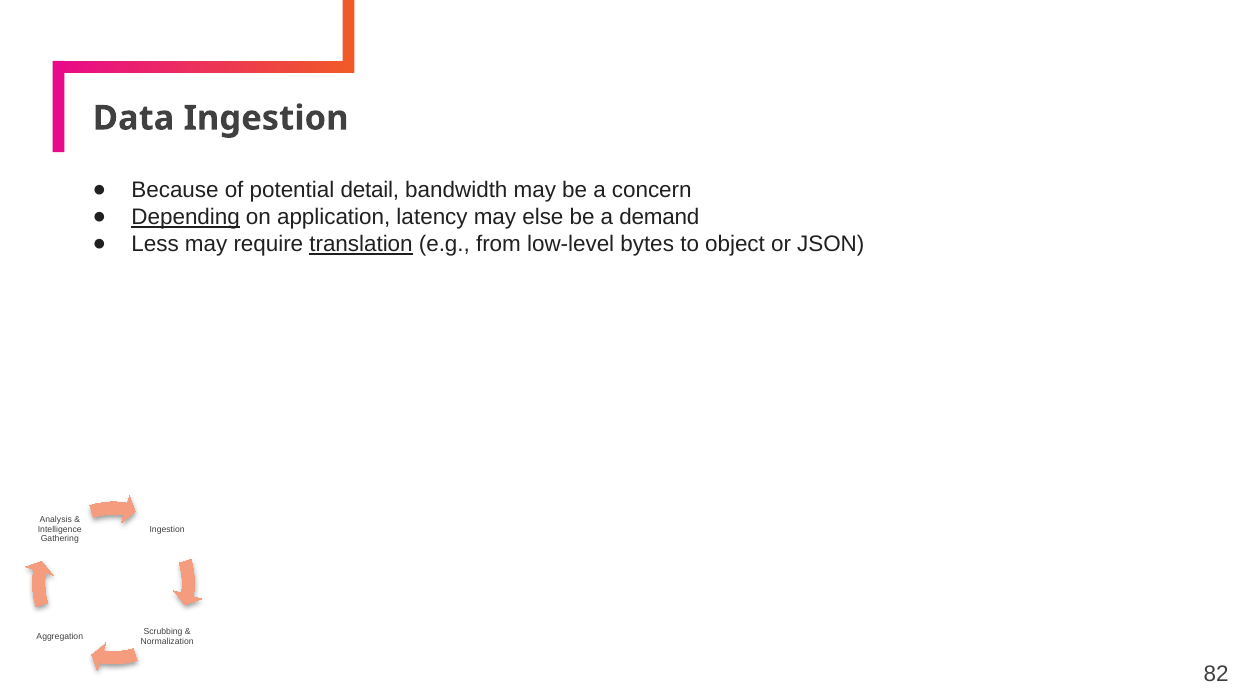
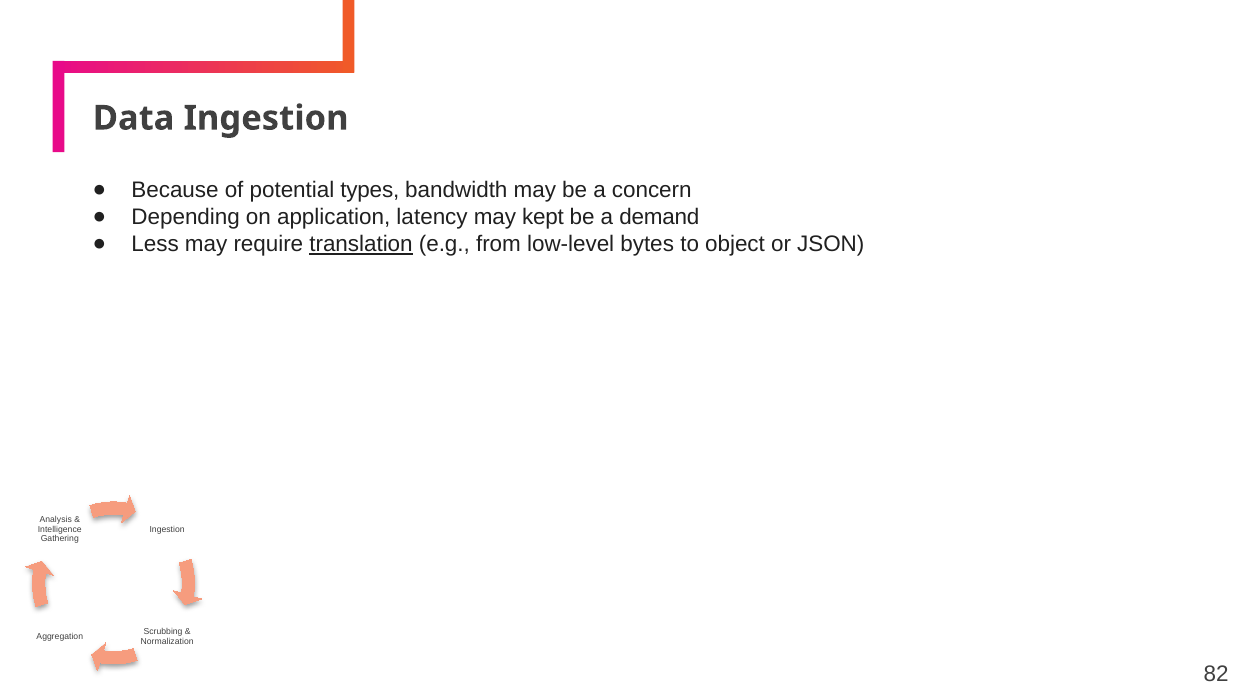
detail: detail -> types
Depending underline: present -> none
else: else -> kept
